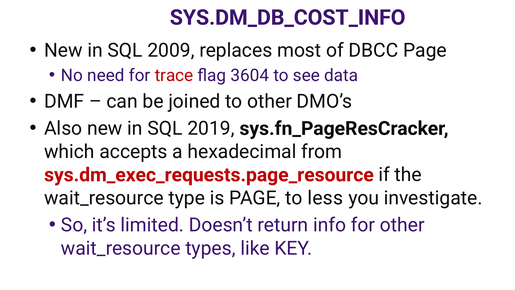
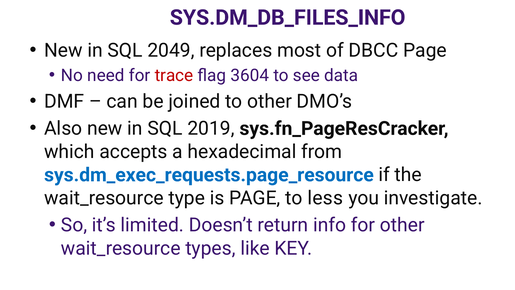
SYS.DM_DB_COST_INFO: SYS.DM_DB_COST_INFO -> SYS.DM_DB_FILES_INFO
2009: 2009 -> 2049
sys.dm_exec_requests.page_resource colour: red -> blue
